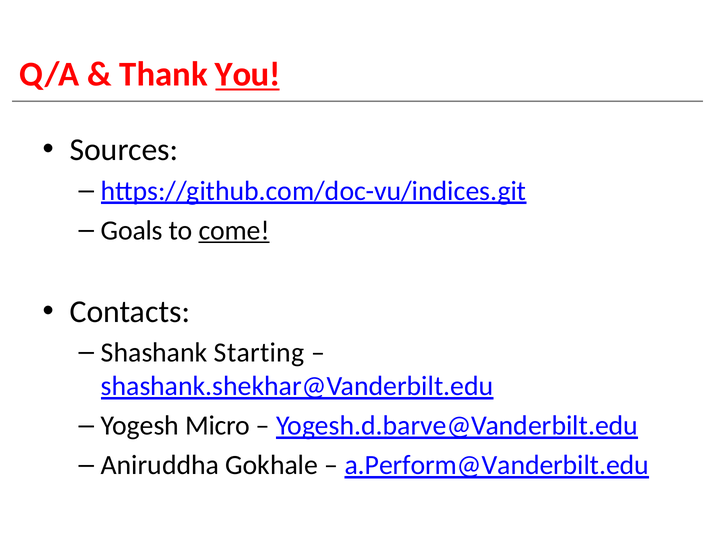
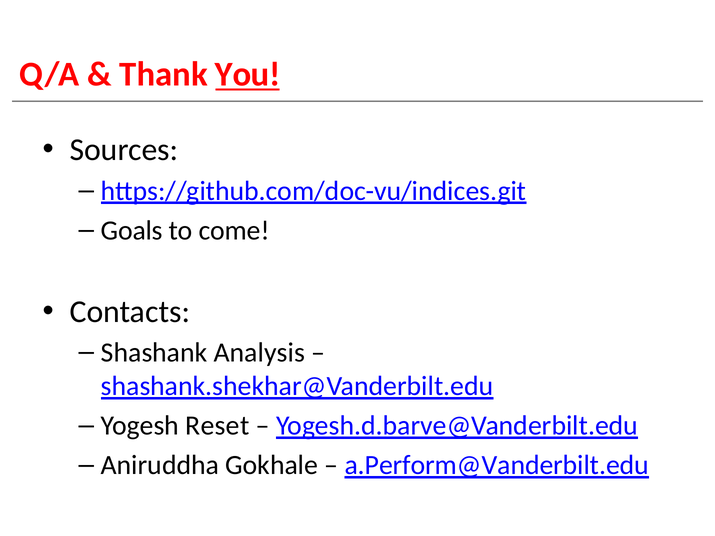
come underline: present -> none
Starting: Starting -> Analysis
Micro: Micro -> Reset
